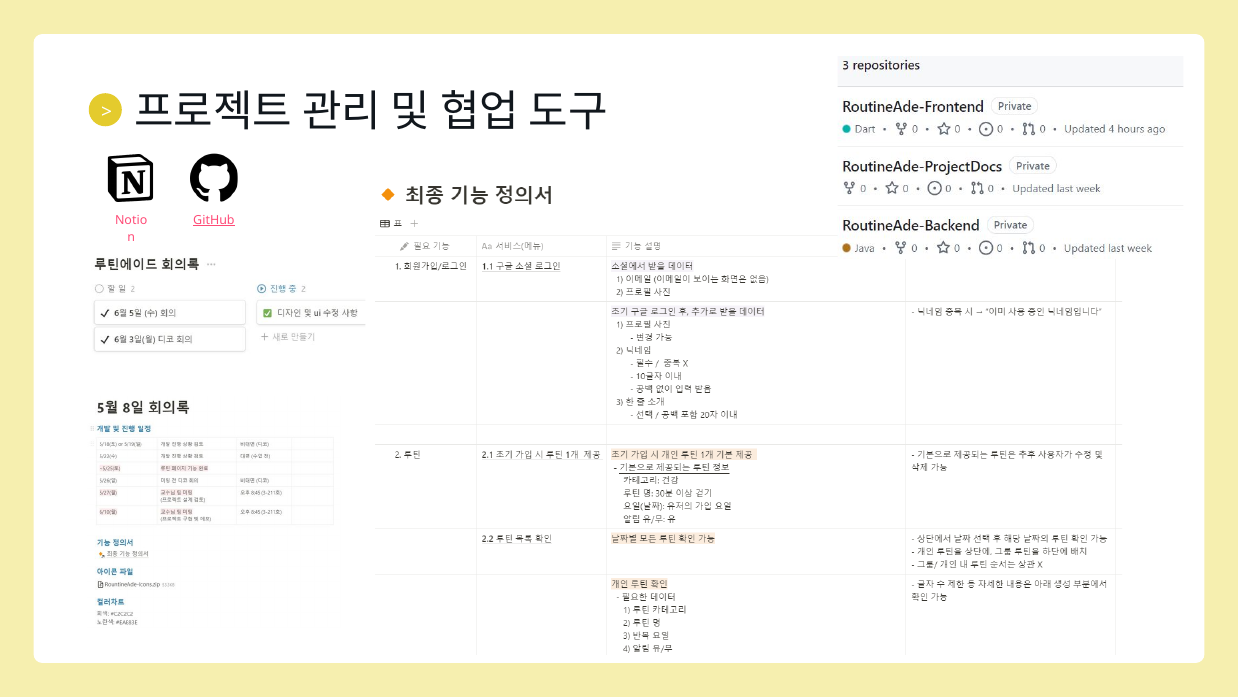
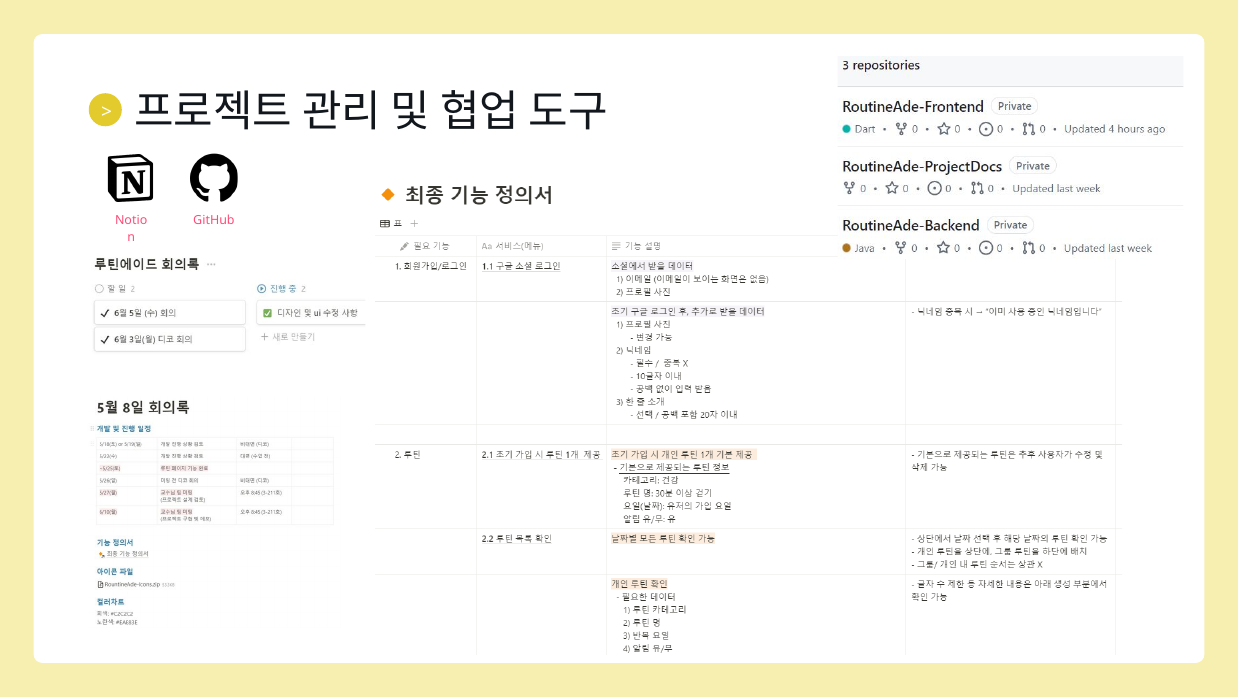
GitHub underline: present -> none
